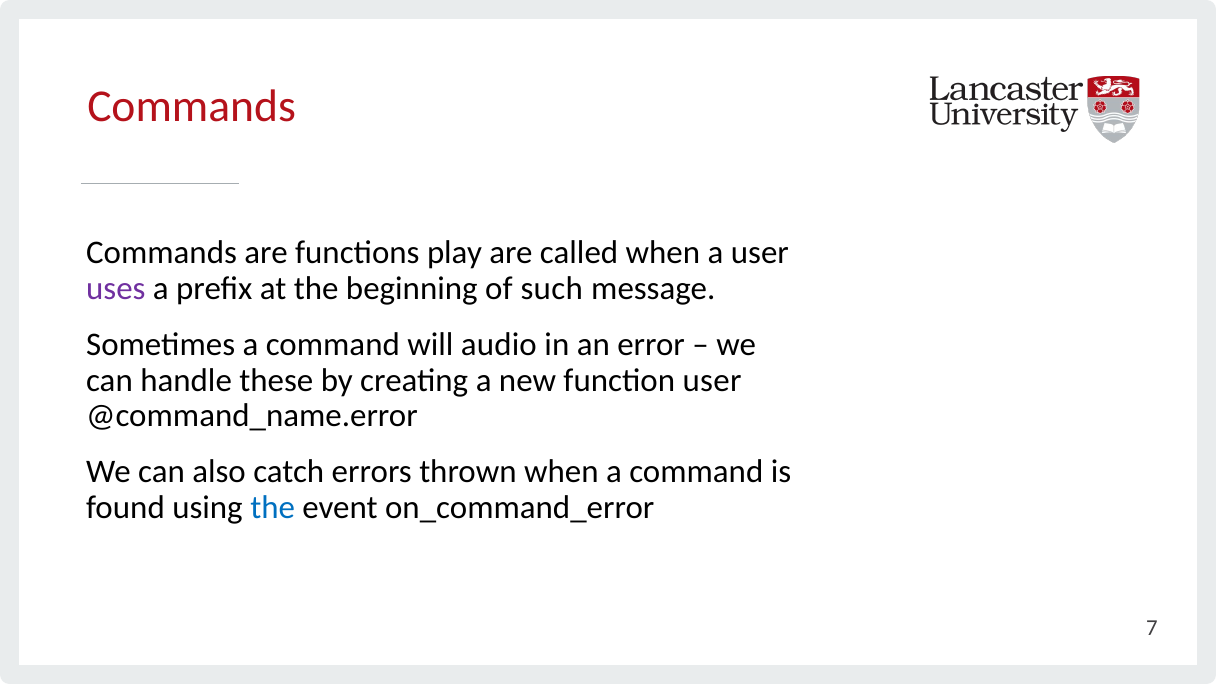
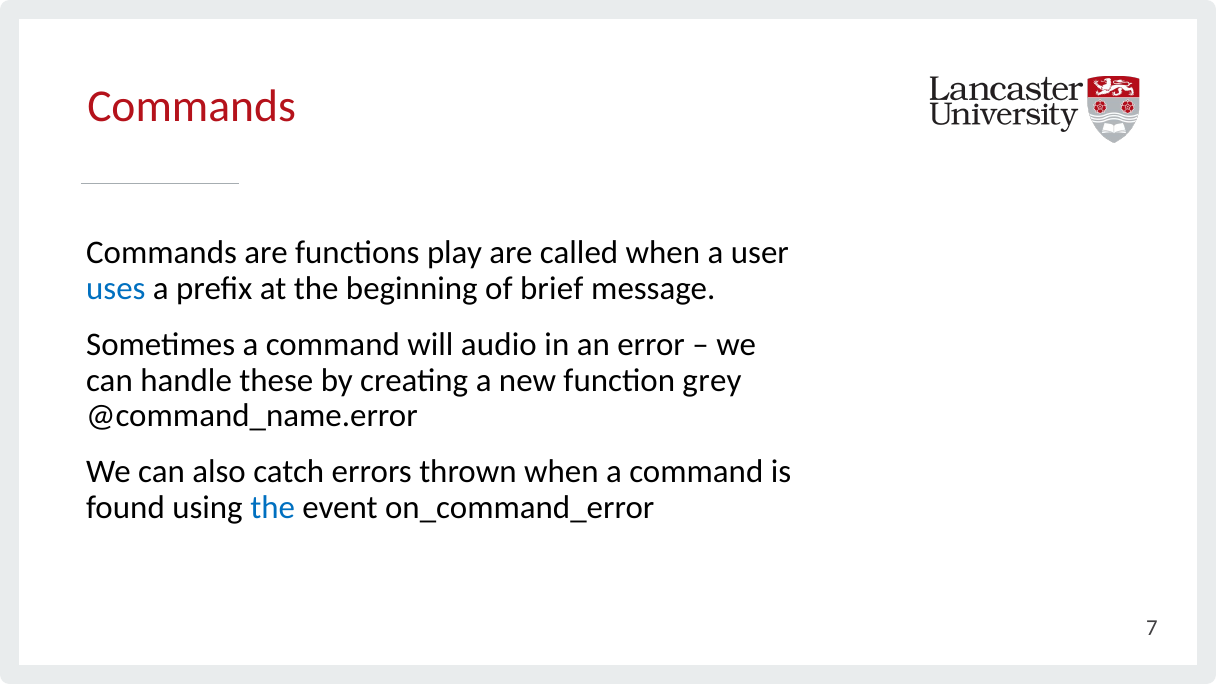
uses colour: purple -> blue
such: such -> brief
function user: user -> grey
